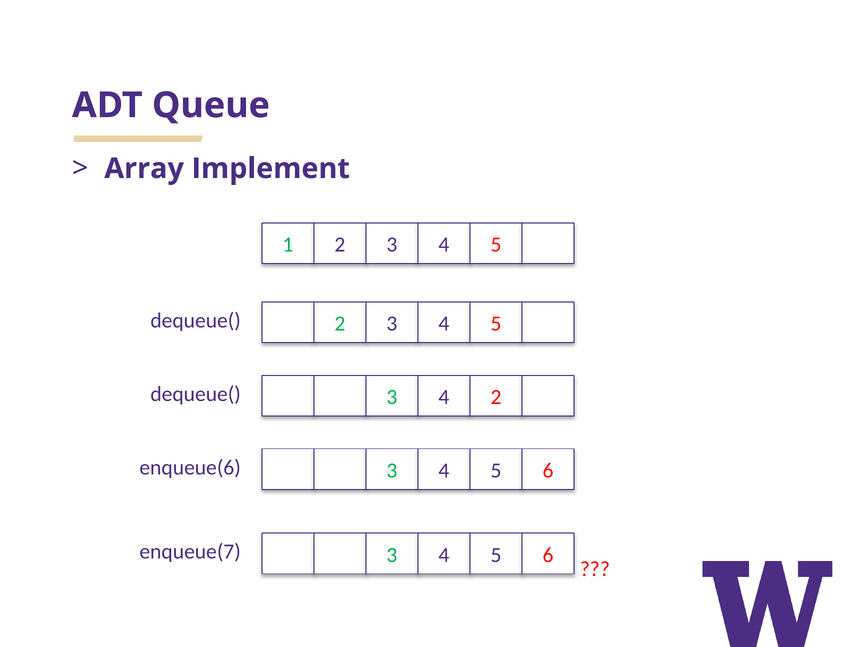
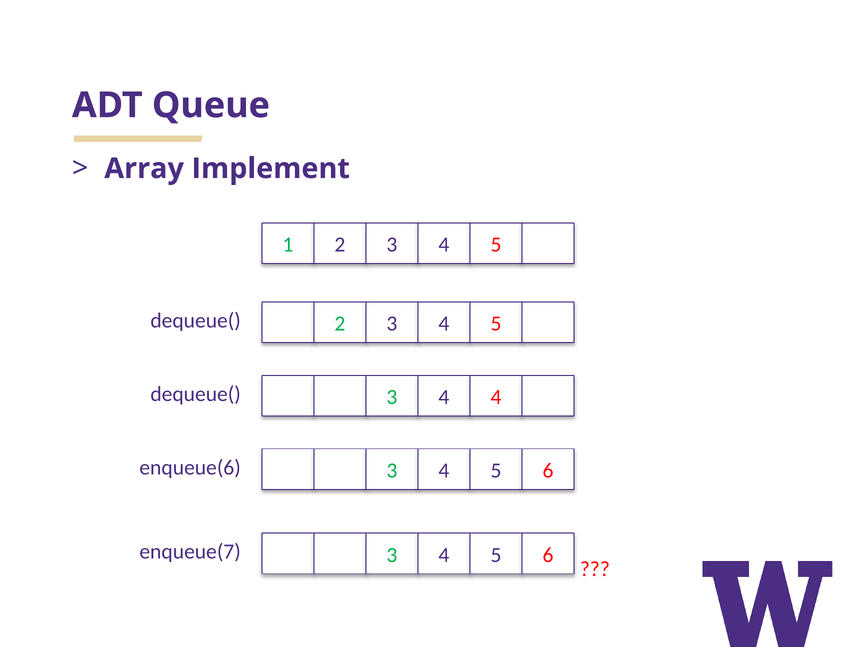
4 2: 2 -> 4
